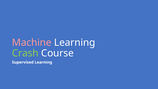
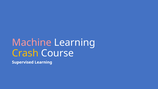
Crash colour: light green -> yellow
